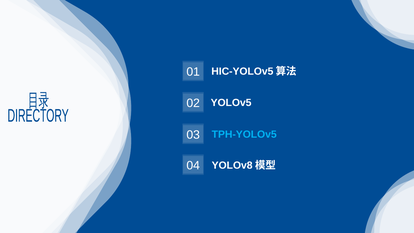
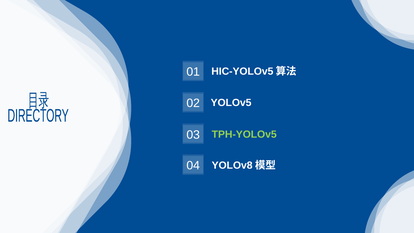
TPH-YOLOv5 colour: light blue -> light green
